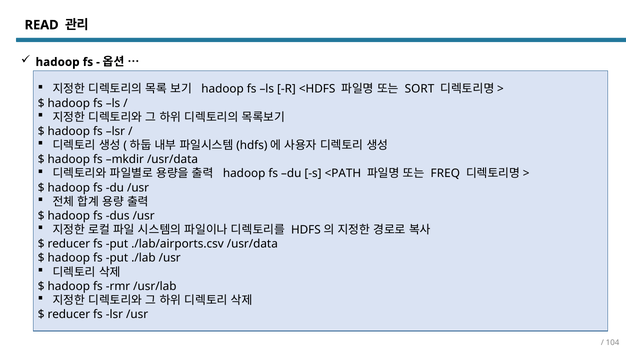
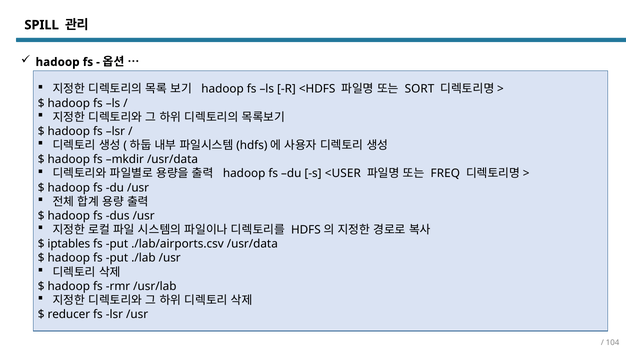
READ: READ -> SPILL
<PATH: <PATH -> <USER
reducer at (69, 244): reducer -> iptables
